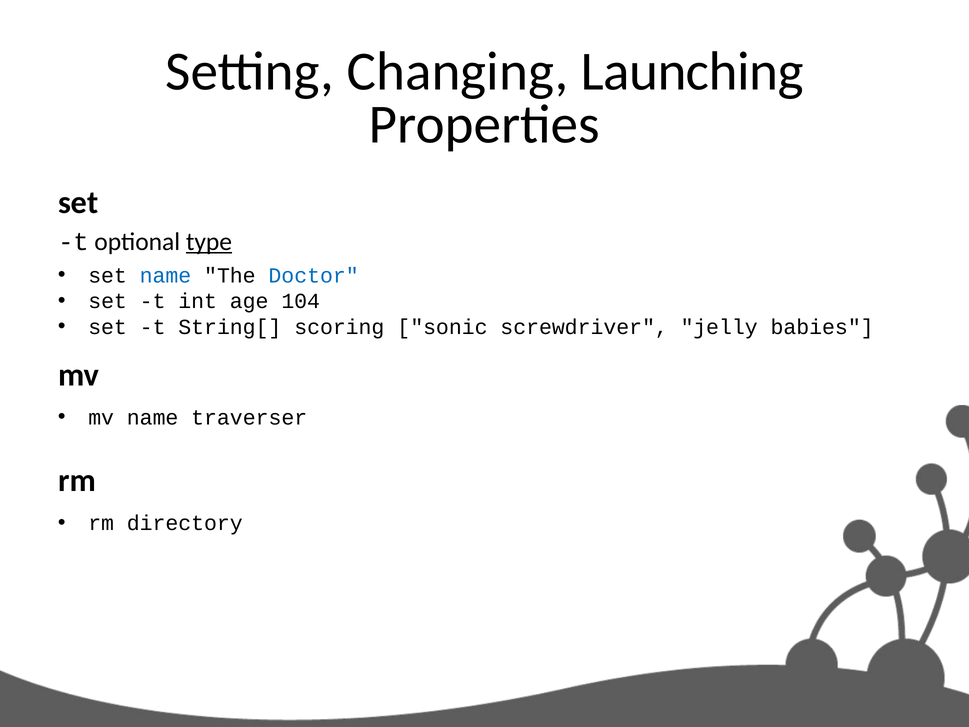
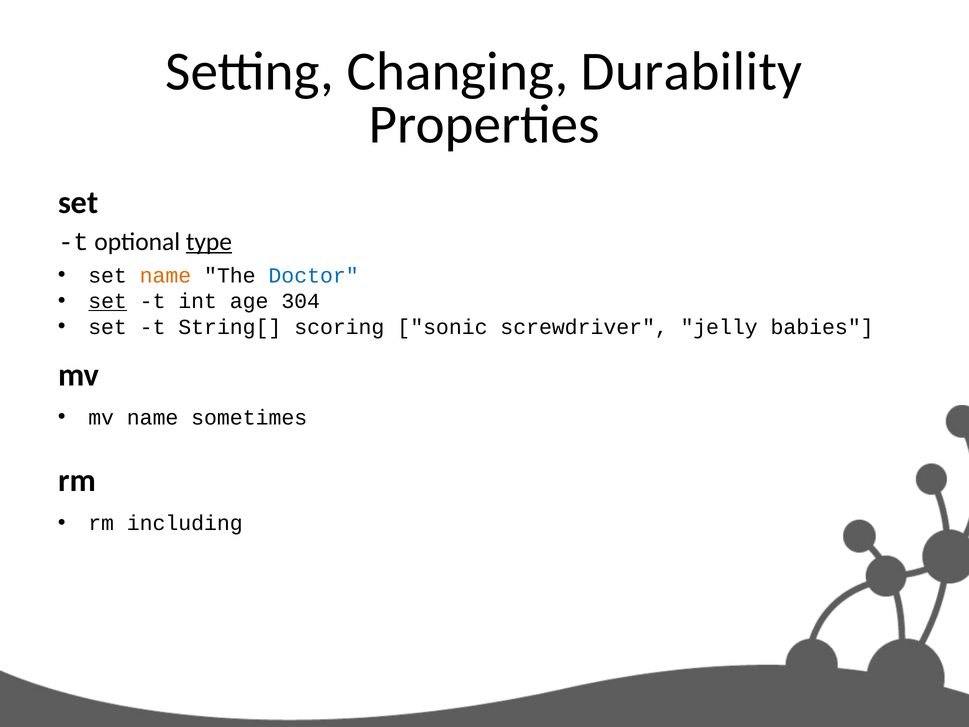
Launching: Launching -> Durability
name at (165, 275) colour: blue -> orange
set at (108, 301) underline: none -> present
104: 104 -> 304
traverser: traverser -> sometimes
directory: directory -> including
